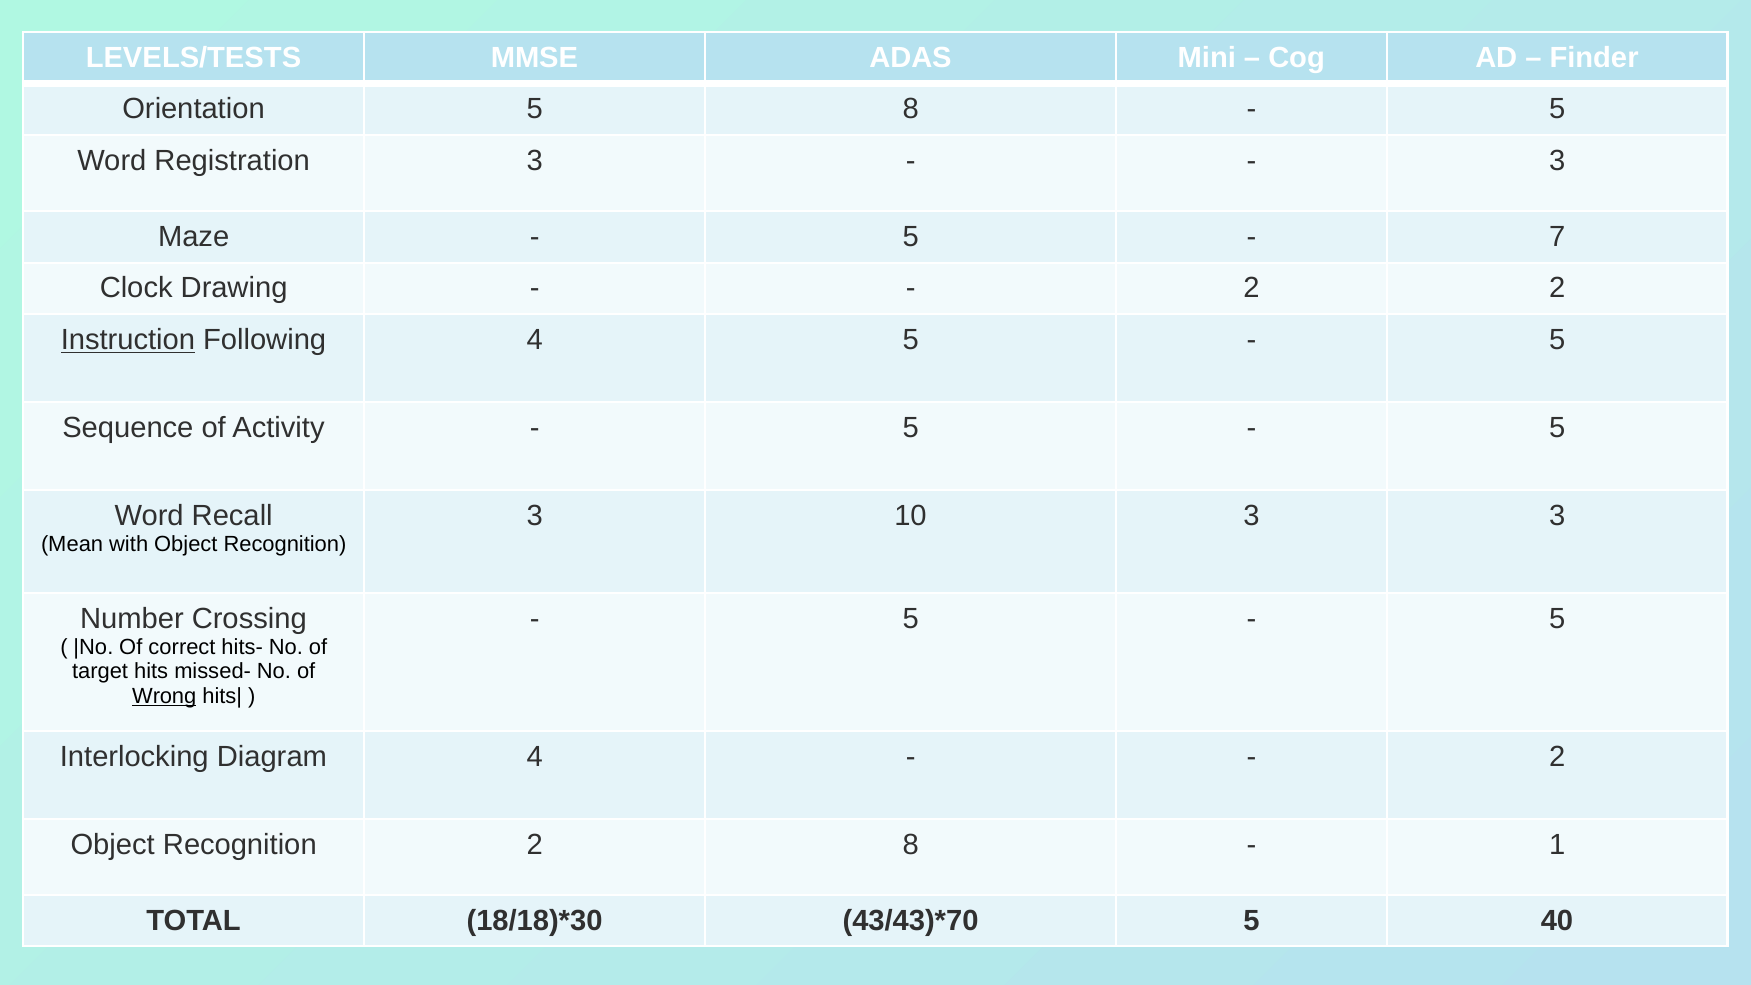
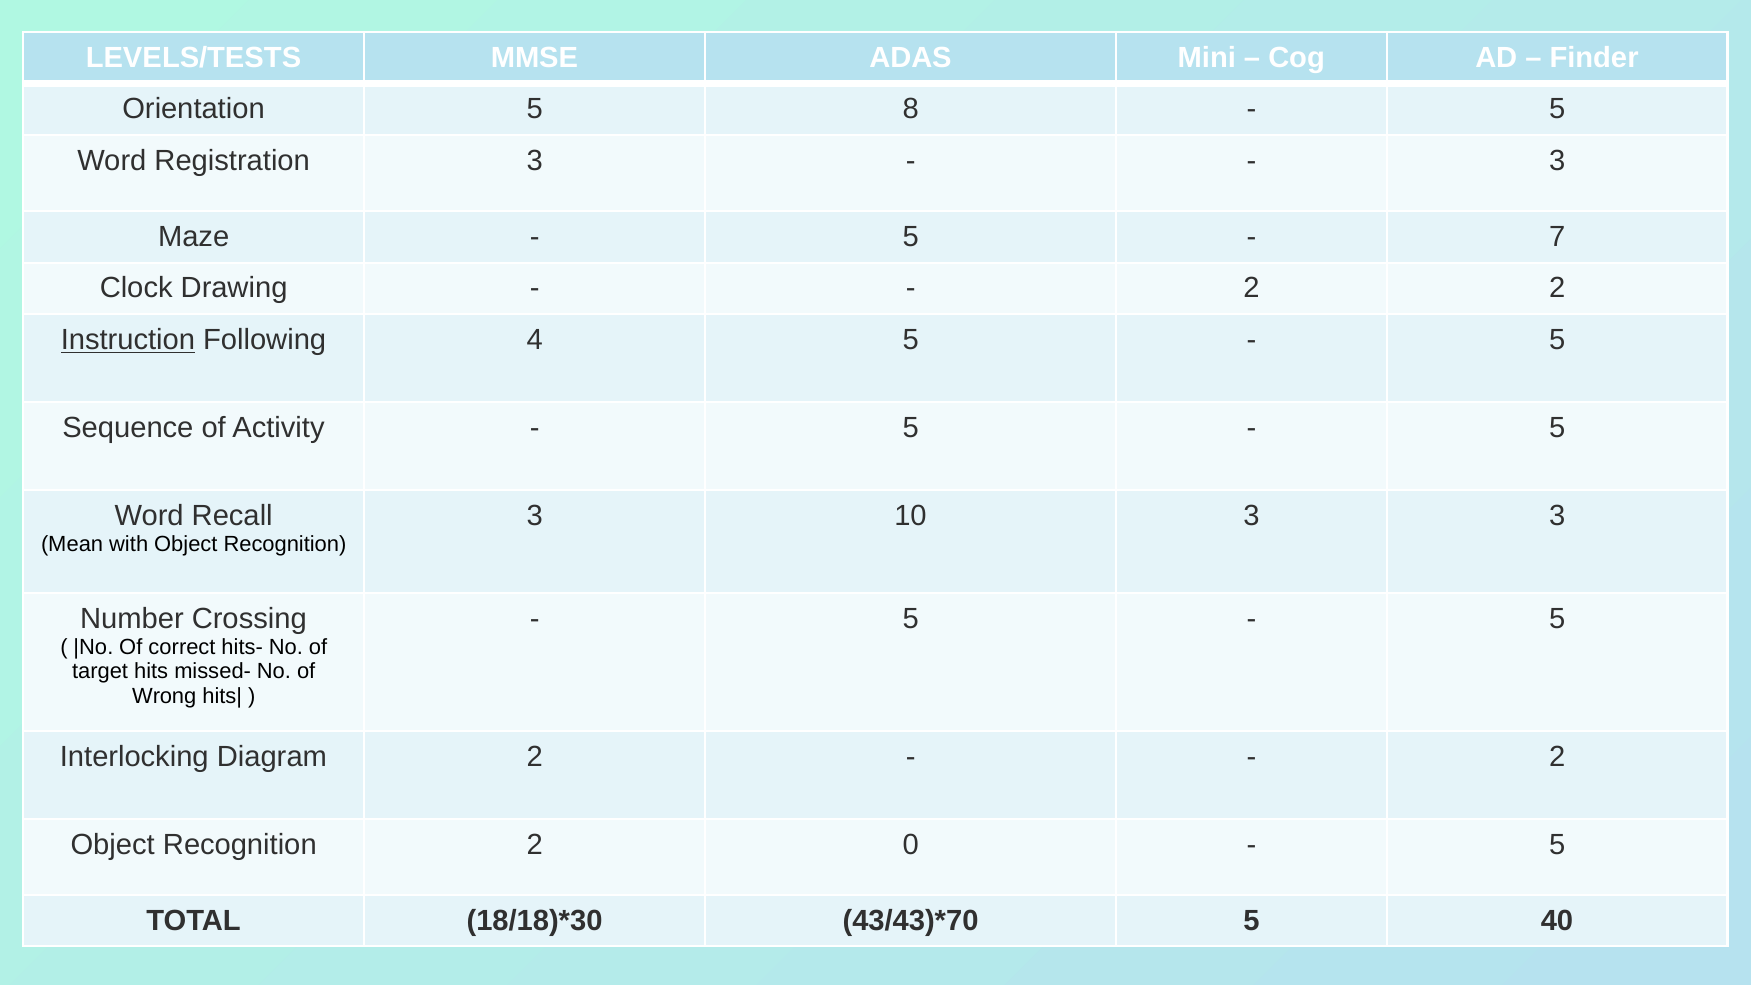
Wrong underline: present -> none
Diagram 4: 4 -> 2
2 8: 8 -> 0
1 at (1557, 845): 1 -> 5
